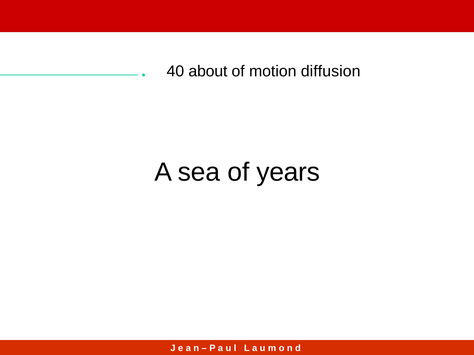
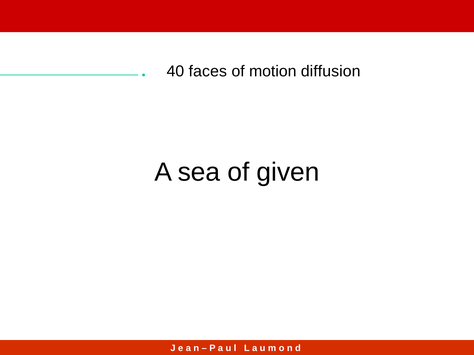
about: about -> faces
years: years -> given
